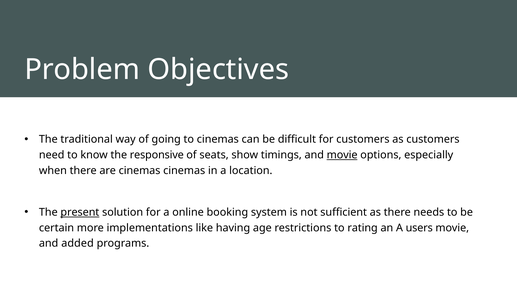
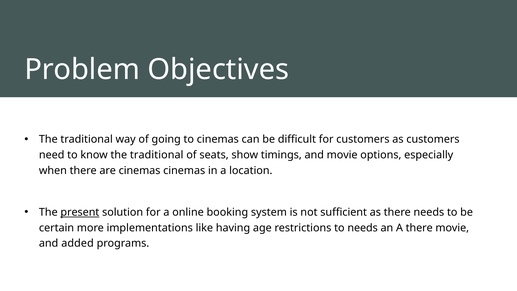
know the responsive: responsive -> traditional
movie at (342, 155) underline: present -> none
to rating: rating -> needs
A users: users -> there
